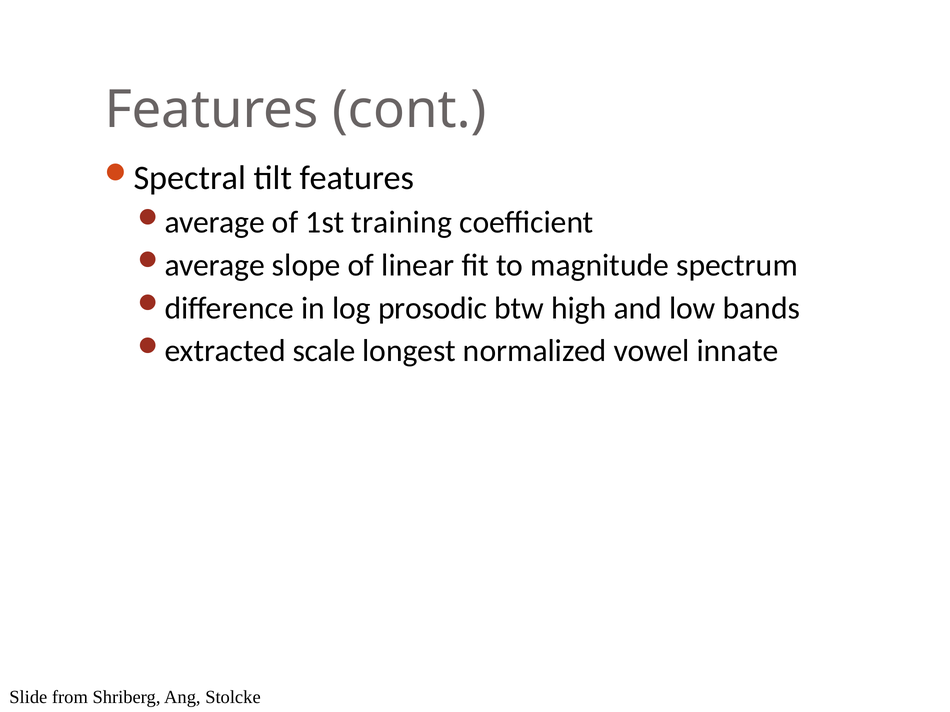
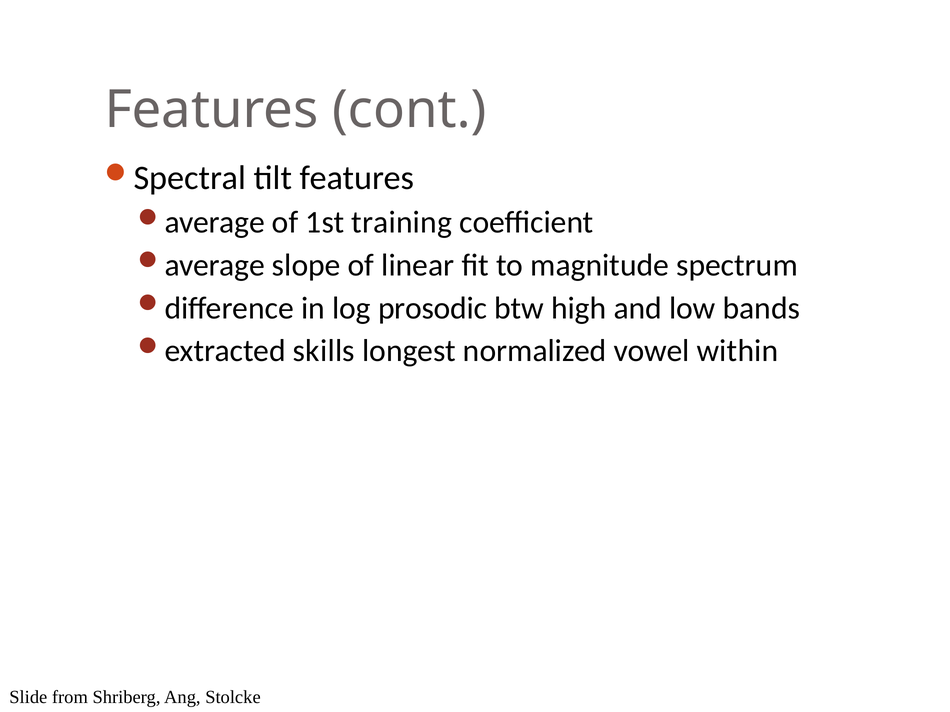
scale: scale -> skills
innate: innate -> within
